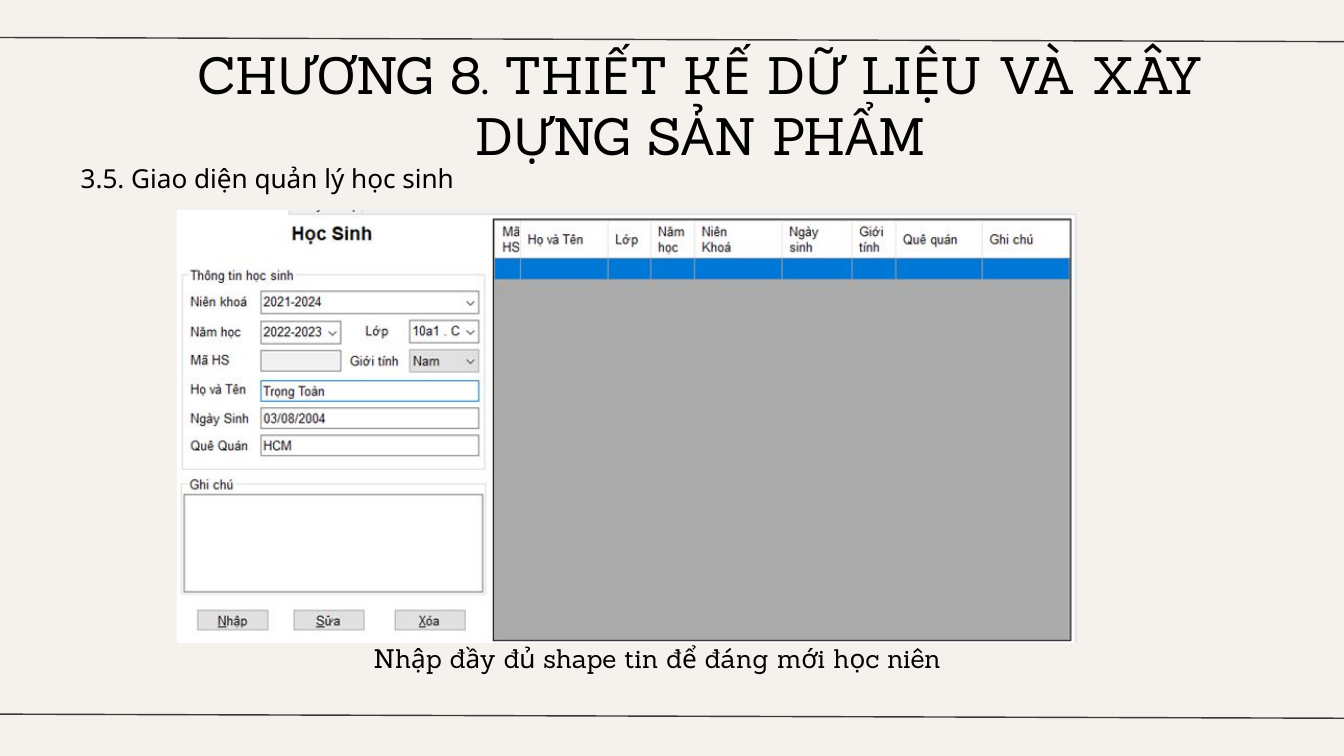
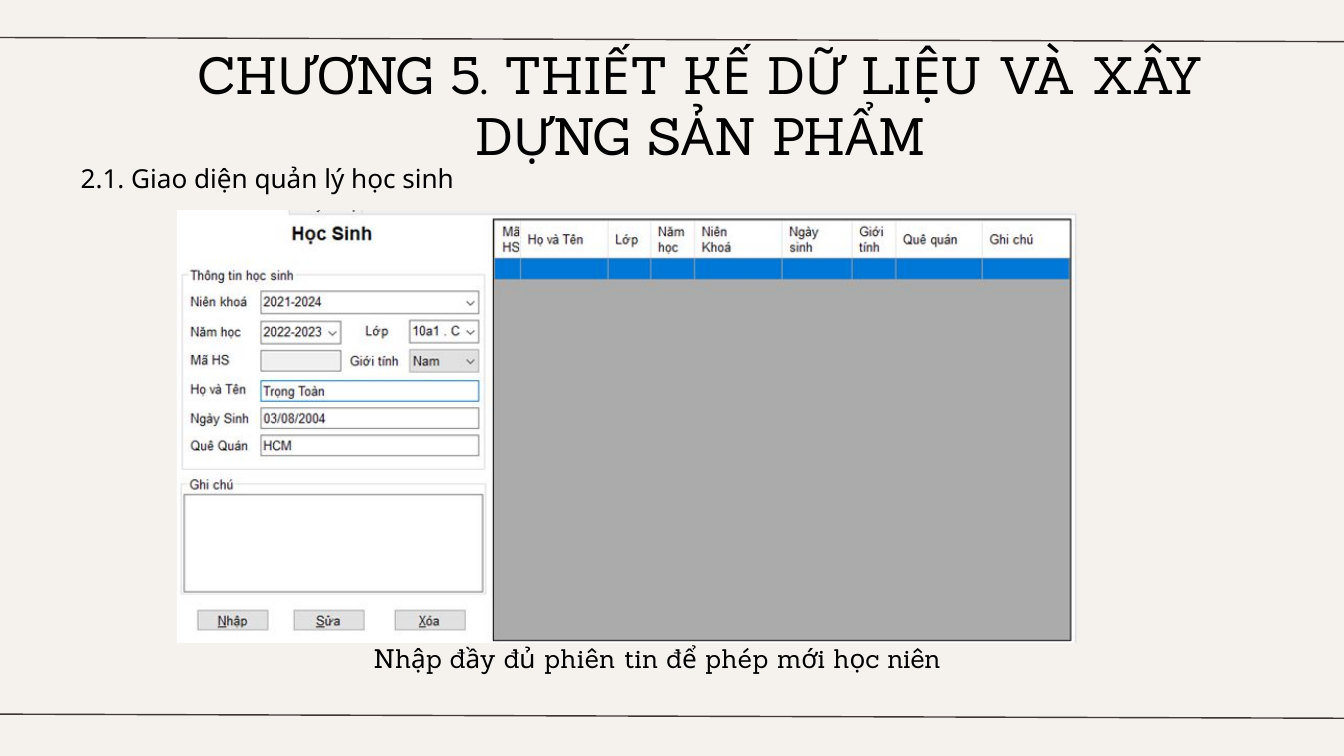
8: 8 -> 5
3.5: 3.5 -> 2.1
shape: shape -> phiên
đáng: đáng -> phép
